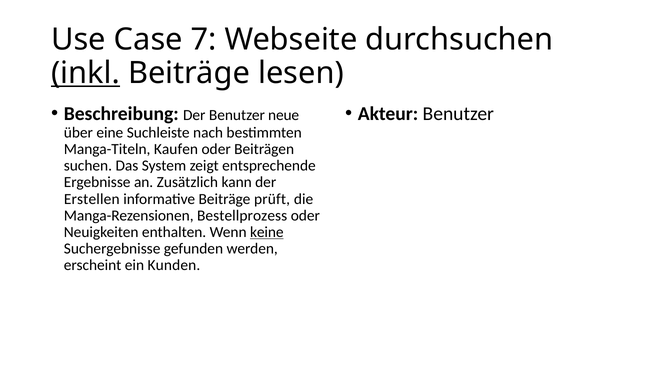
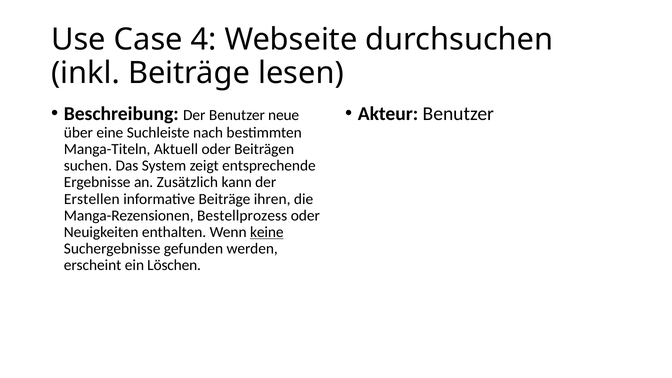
7: 7 -> 4
inkl underline: present -> none
Kaufen: Kaufen -> Aktuell
prüft: prüft -> ihren
Kunden: Kunden -> Löschen
